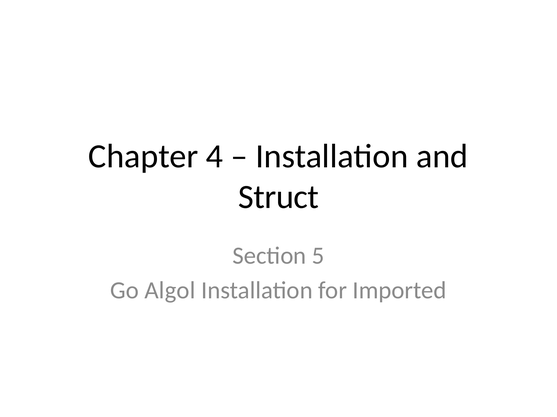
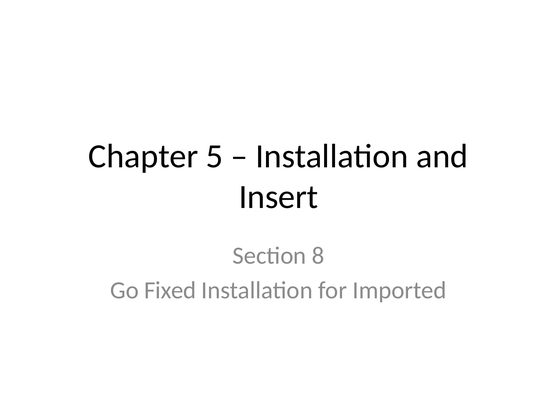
4: 4 -> 5
Struct: Struct -> Insert
5: 5 -> 8
Algol: Algol -> Fixed
